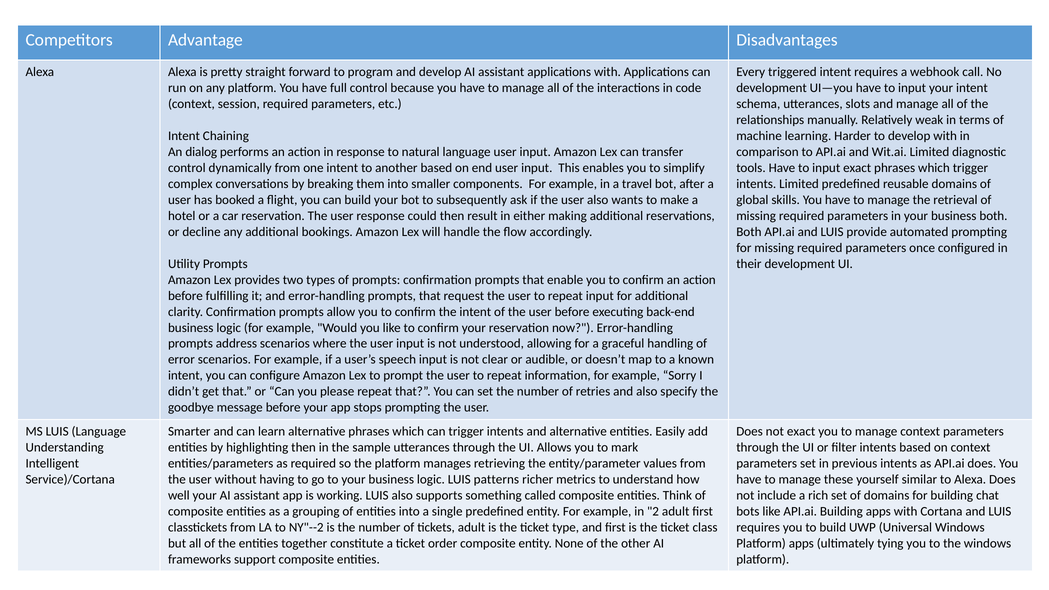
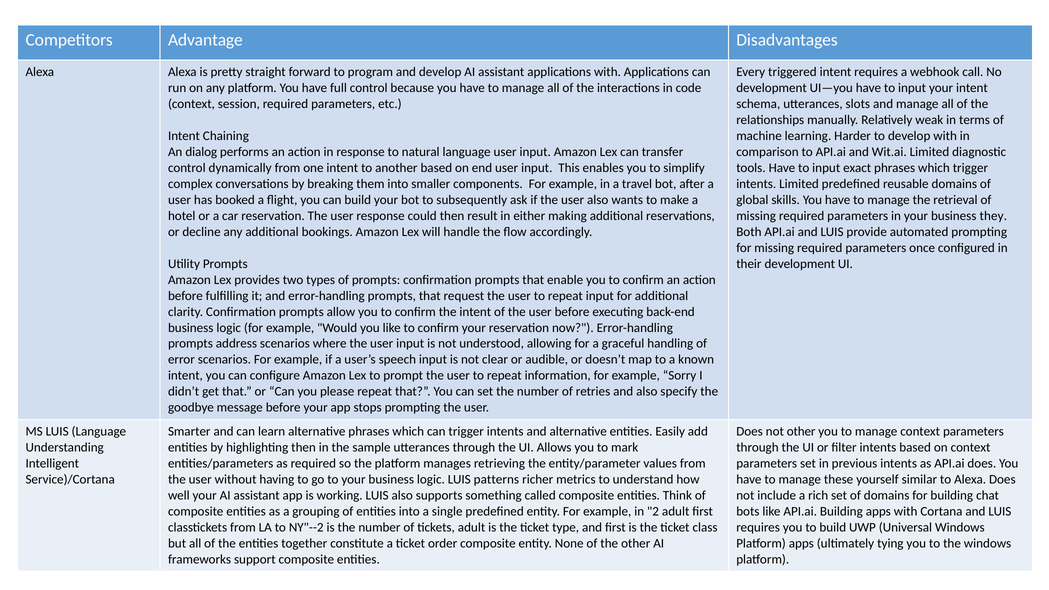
business both: both -> they
not exact: exact -> other
